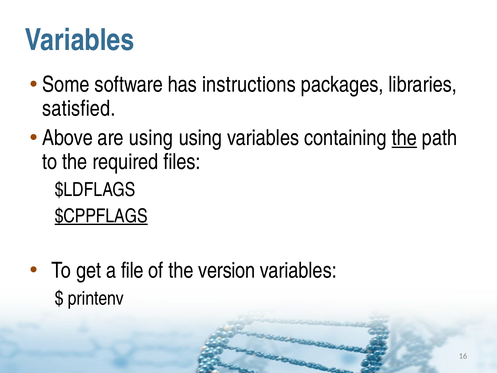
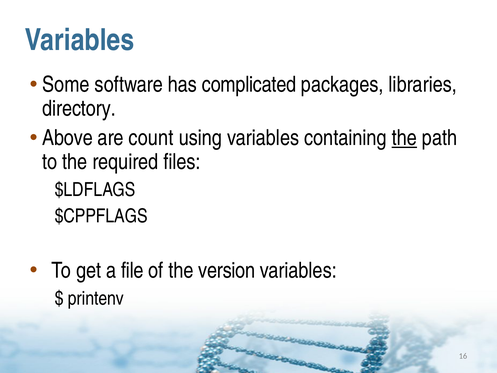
instructions: instructions -> complicated
satisfied: satisfied -> directory
are using: using -> count
$CPPFLAGS underline: present -> none
